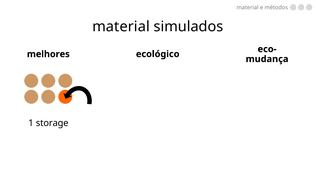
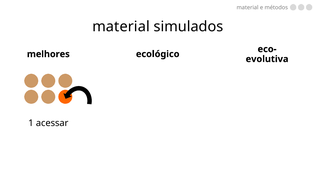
mudança: mudança -> evolutiva
storage: storage -> acessar
